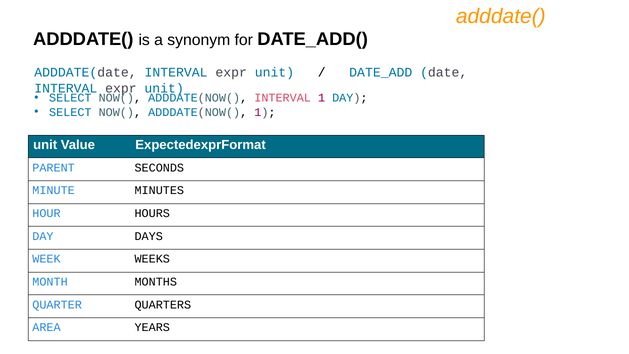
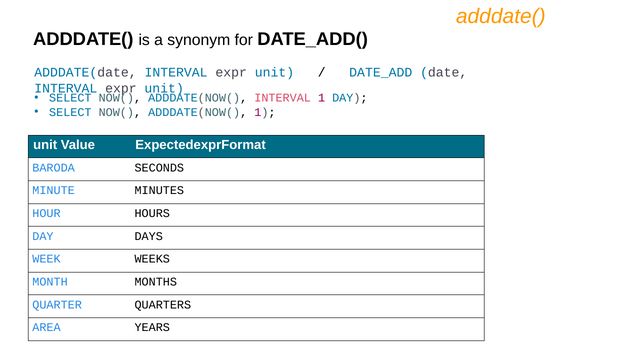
PARENT: PARENT -> BARODA
